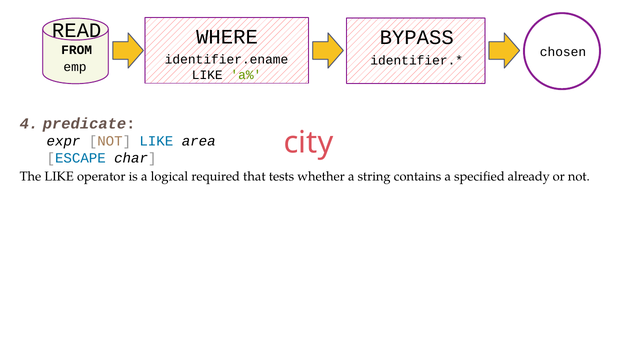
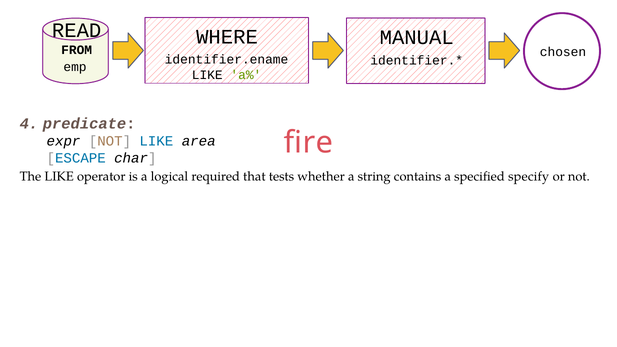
BYPASS: BYPASS -> MANUAL
city: city -> fire
already: already -> specify
